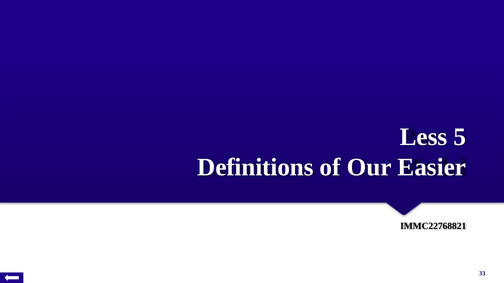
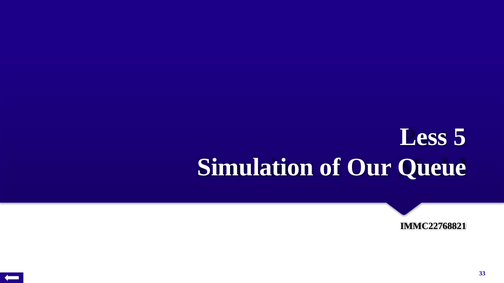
Definitions: Definitions -> Simulation
Easier: Easier -> Queue
